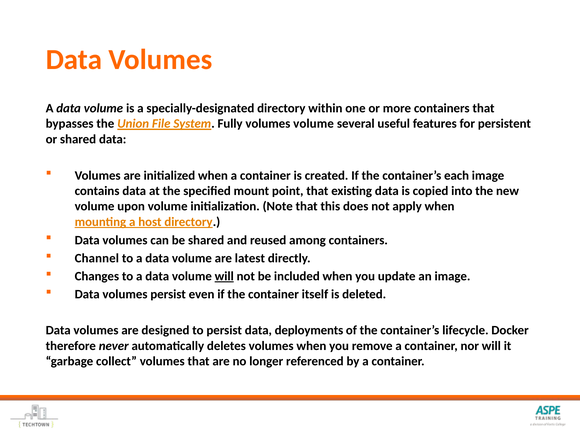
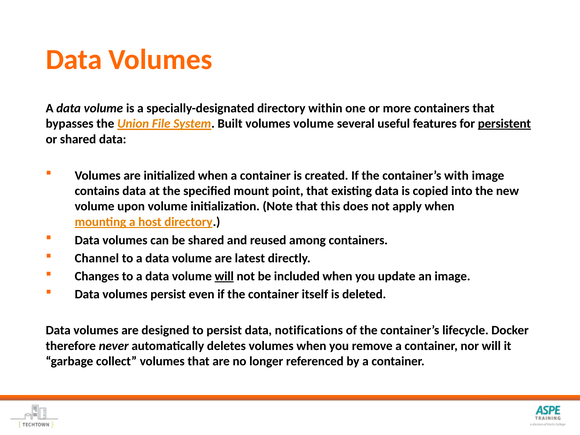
Fully: Fully -> Built
persistent underline: none -> present
each: each -> with
deployments: deployments -> notifications
